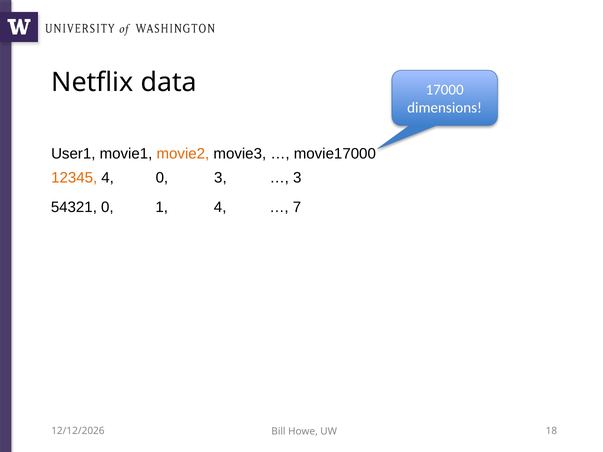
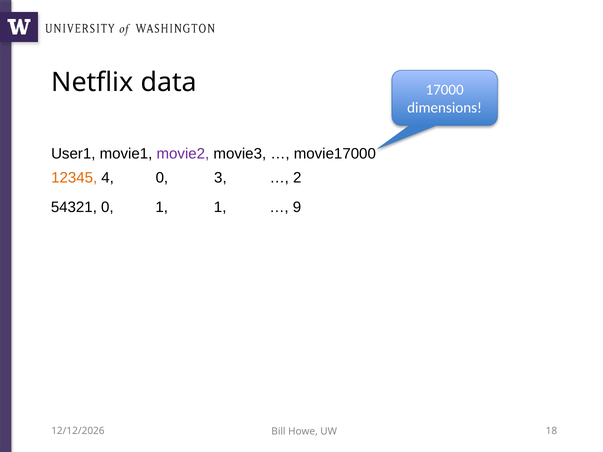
movie2 colour: orange -> purple
3 at (297, 178): 3 -> 2
1 4: 4 -> 1
7: 7 -> 9
